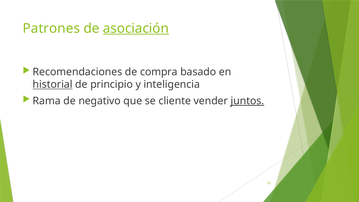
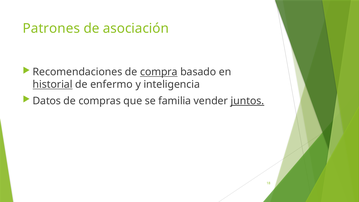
asociación underline: present -> none
compra underline: none -> present
principio: principio -> enfermo
Rama: Rama -> Datos
negativo: negativo -> compras
cliente: cliente -> familia
